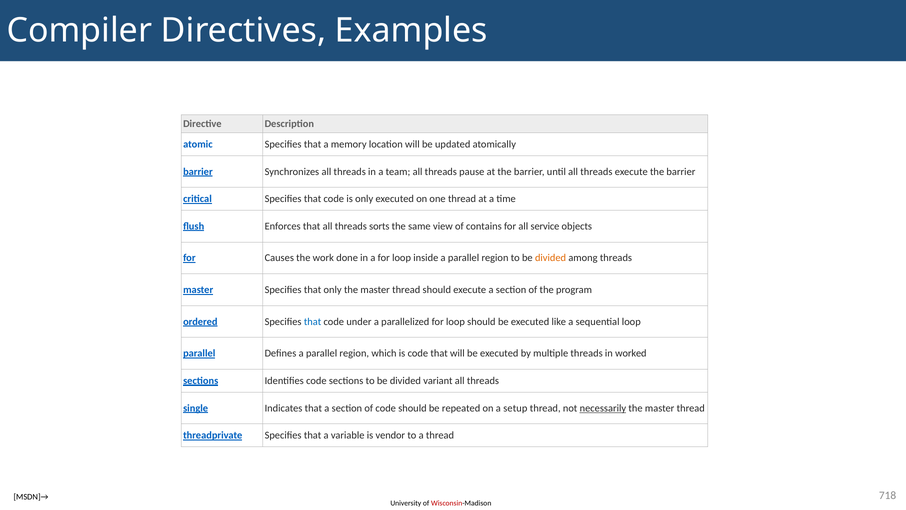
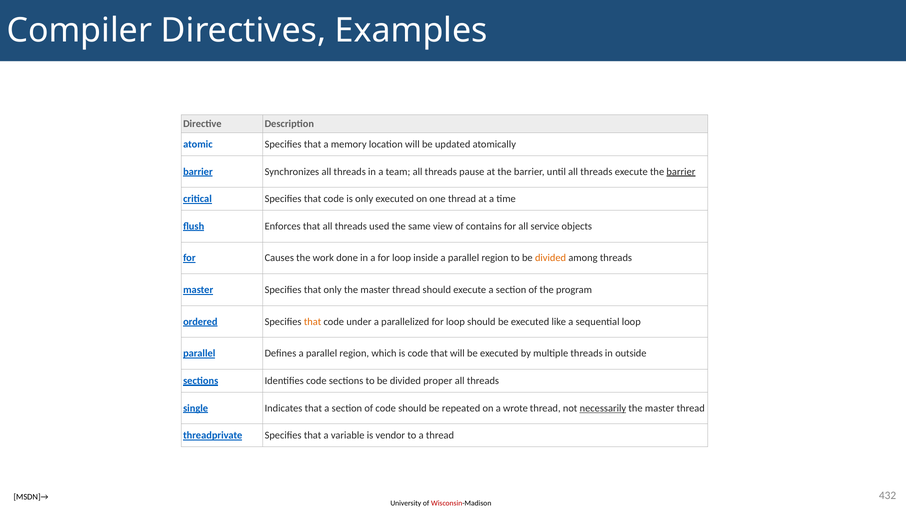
barrier at (681, 171) underline: none -> present
sorts: sorts -> used
that at (313, 321) colour: blue -> orange
worked: worked -> outside
variant: variant -> proper
setup: setup -> wrote
718: 718 -> 432
